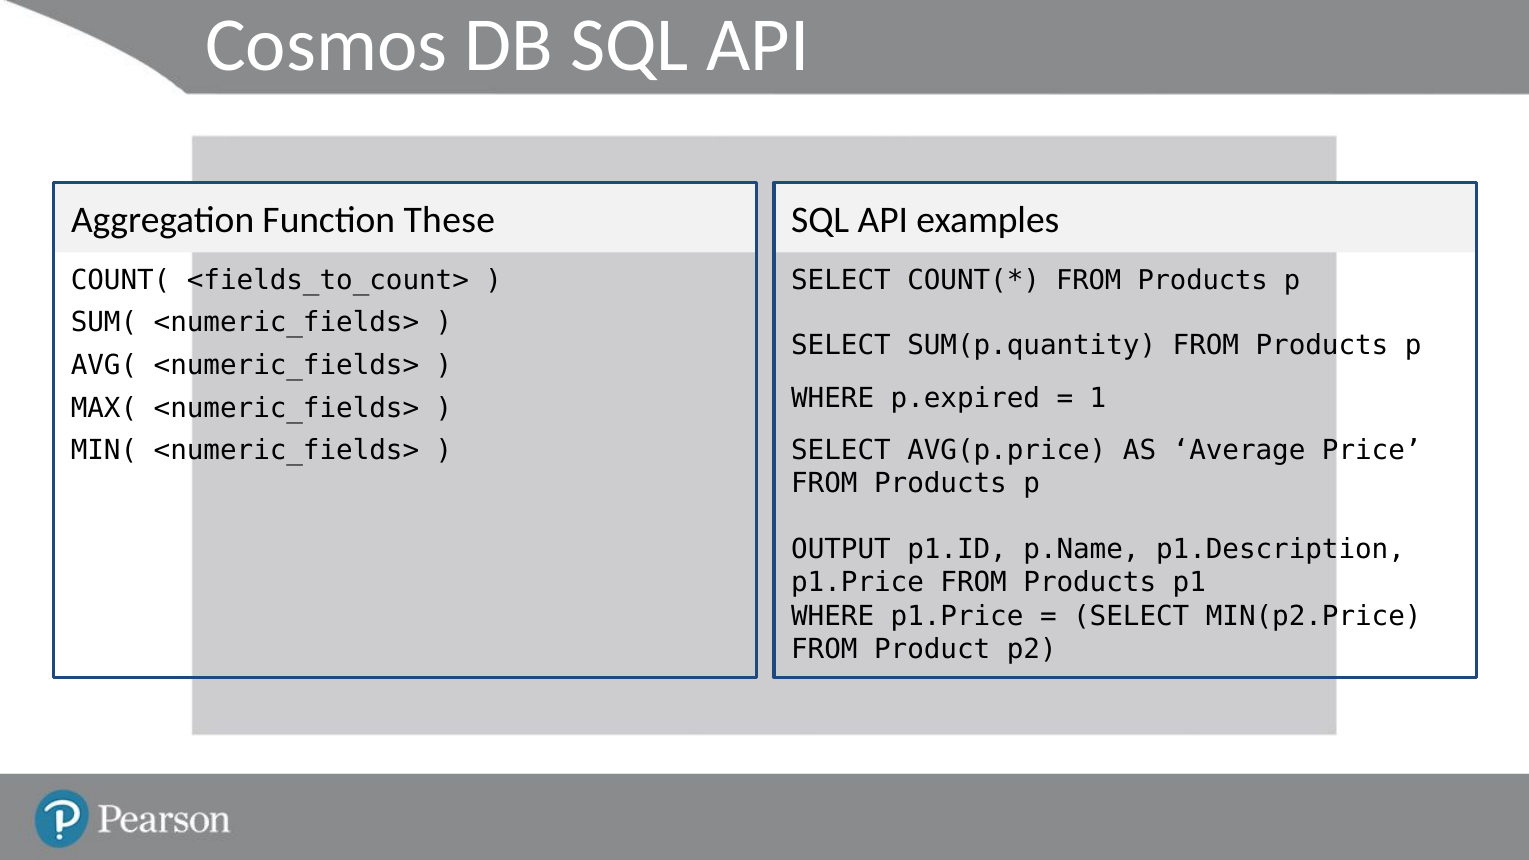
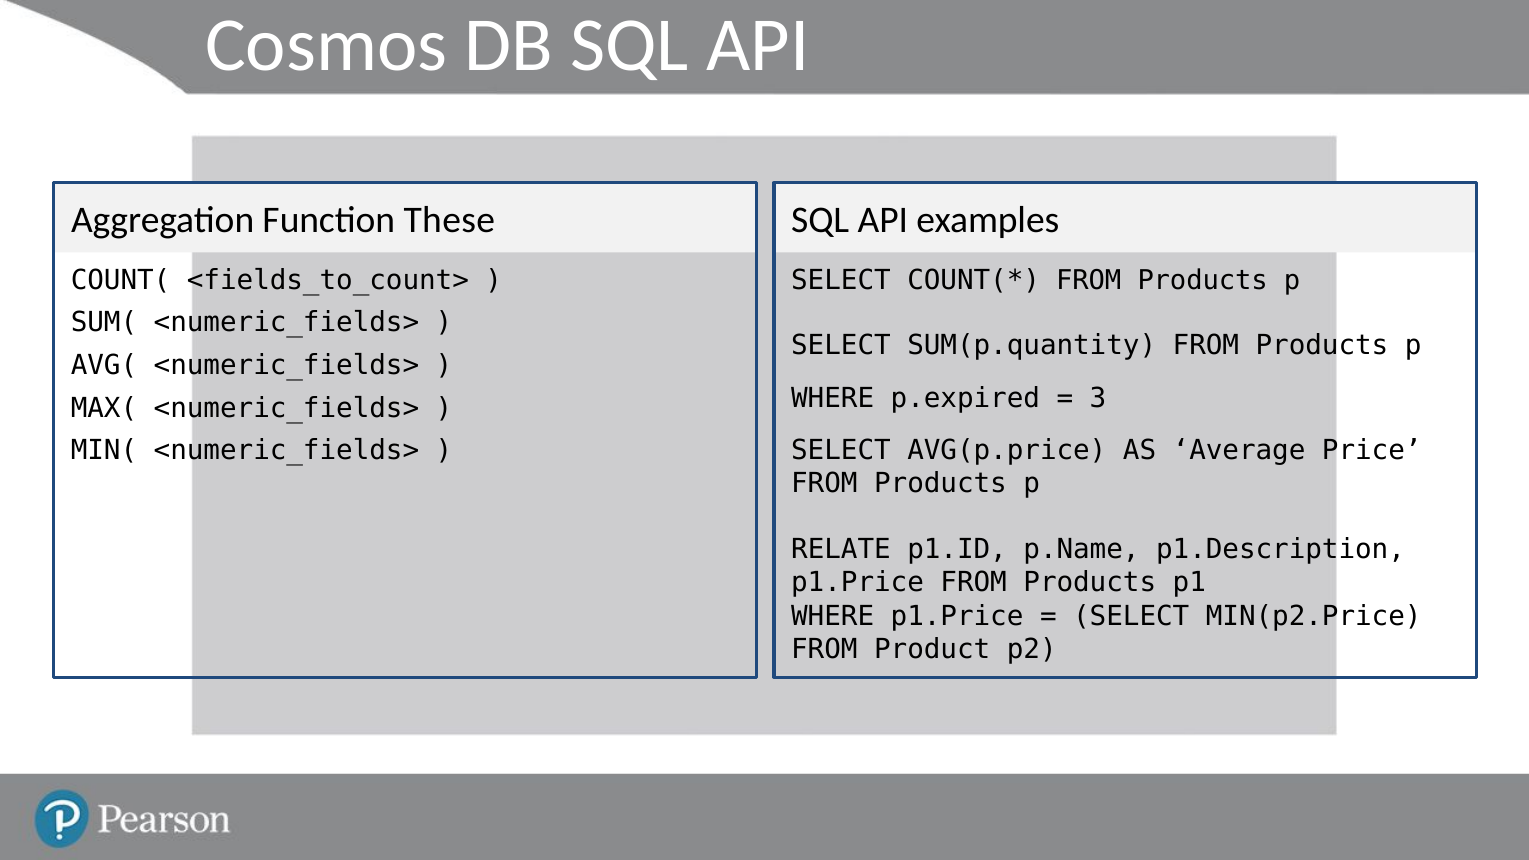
1: 1 -> 3
OUTPUT: OUTPUT -> RELATE
